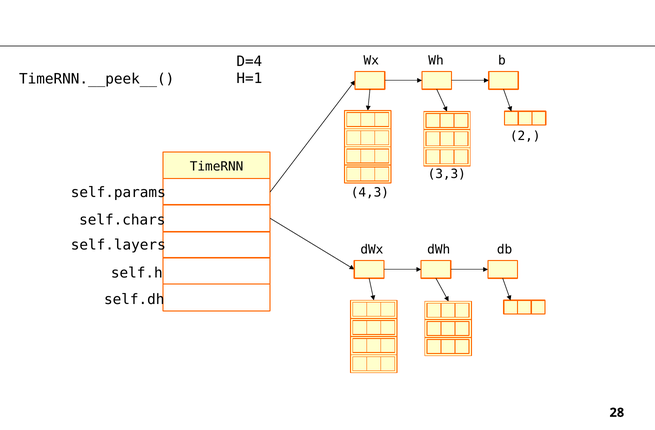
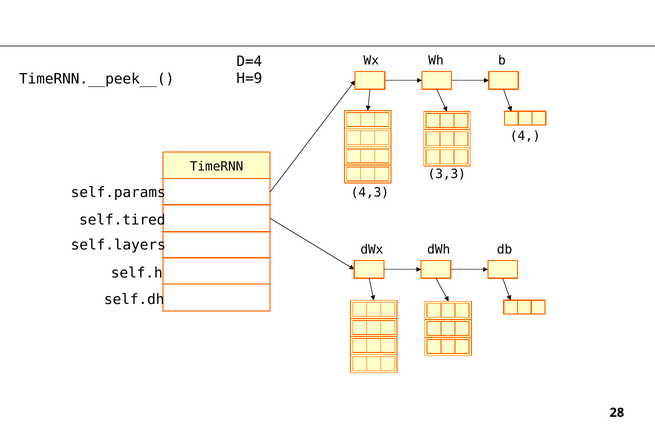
H=1: H=1 -> H=9
2: 2 -> 4
self.chars: self.chars -> self.tired
